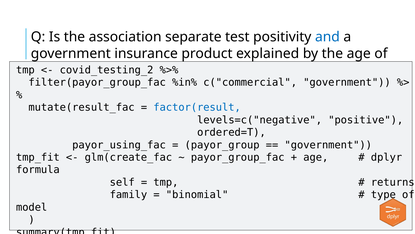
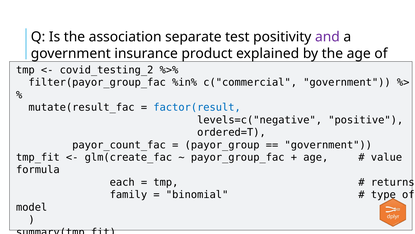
and colour: blue -> purple
payor_using_fac: payor_using_fac -> payor_count_fac
dplyr: dplyr -> value
self: self -> each
